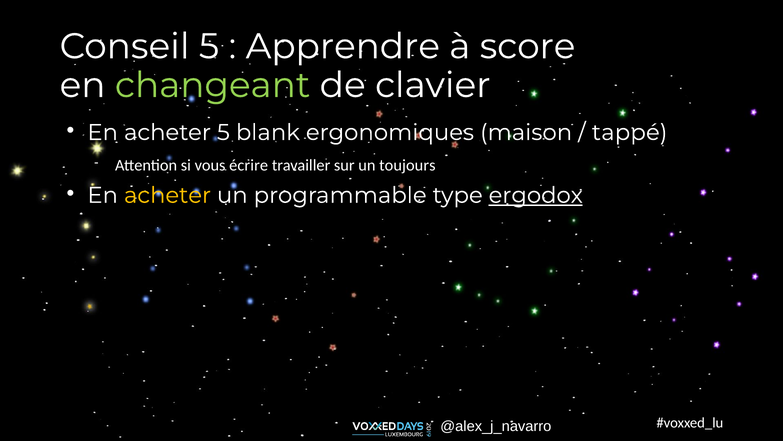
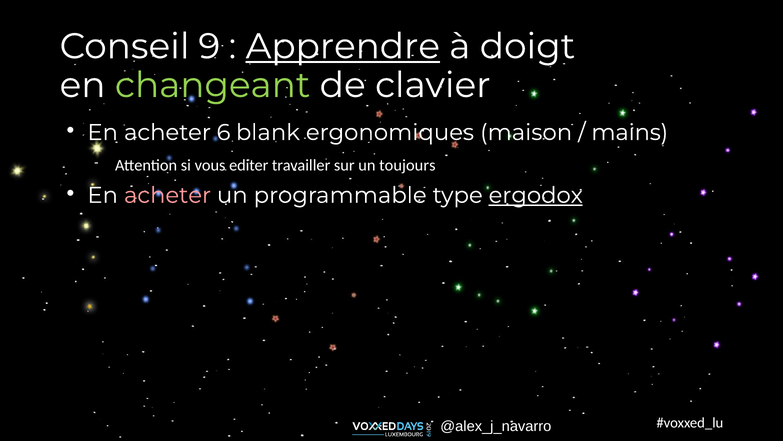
Conseil 5: 5 -> 9
Apprendre underline: none -> present
score: score -> doigt
acheter 5: 5 -> 6
tappé: tappé -> mains
écrire: écrire -> editer
acheter at (168, 195) colour: yellow -> pink
